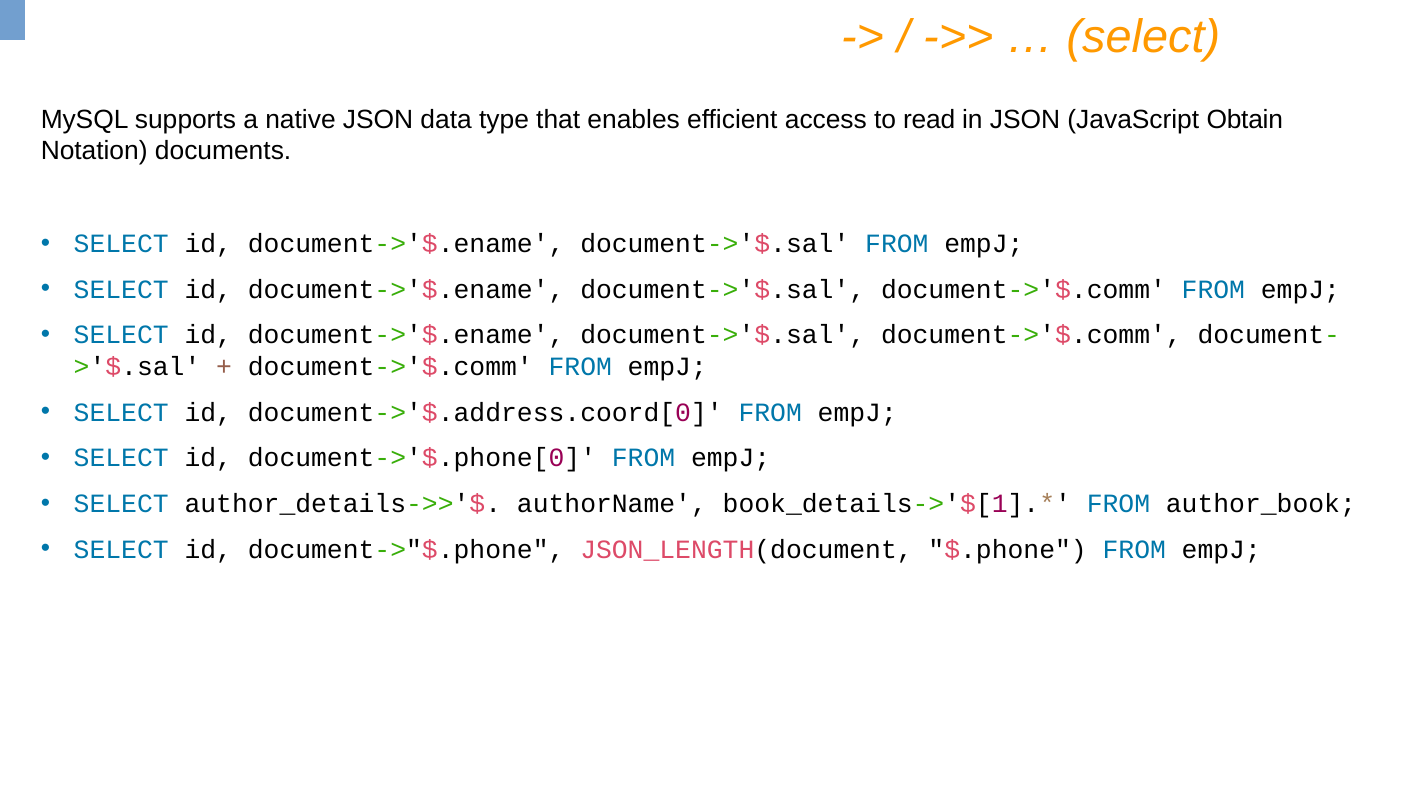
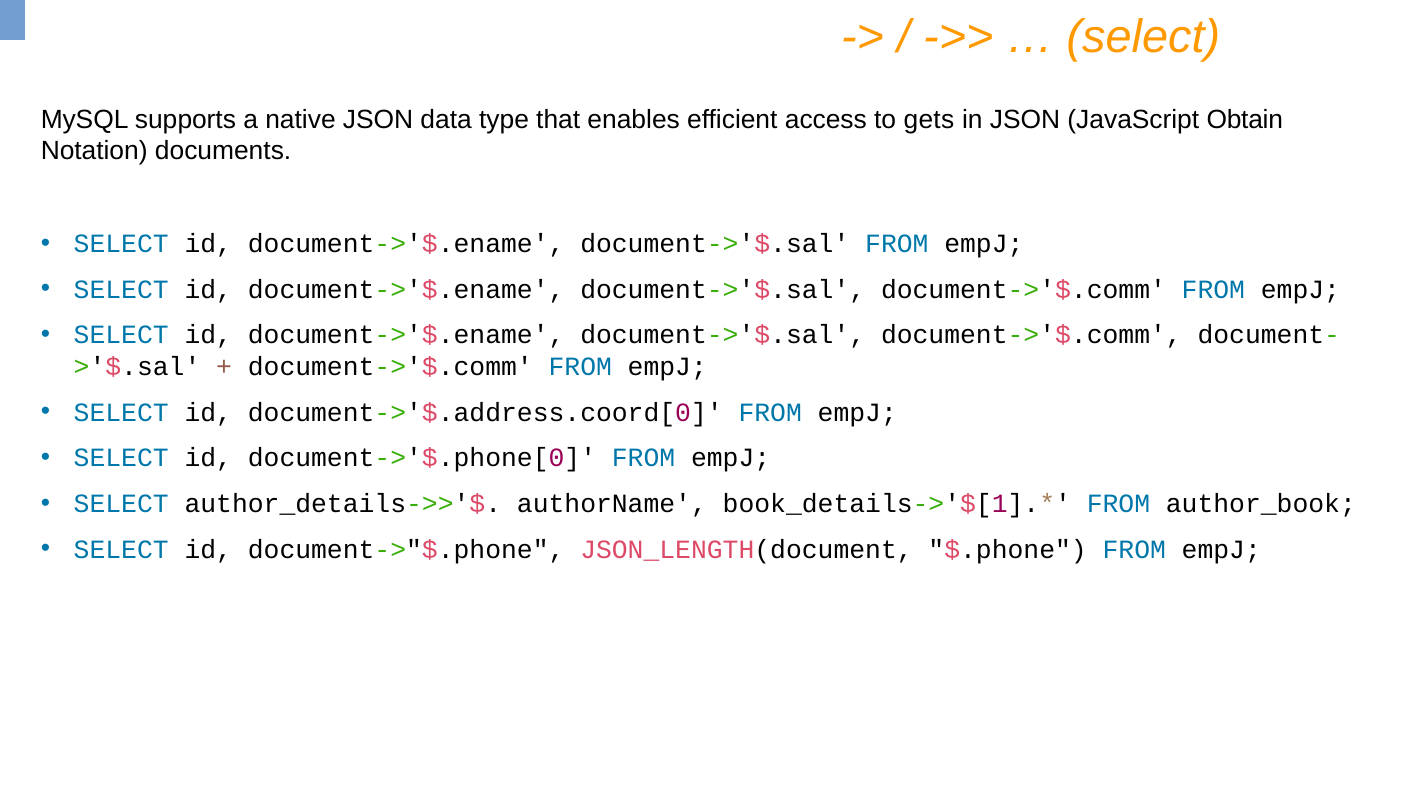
read: read -> gets
